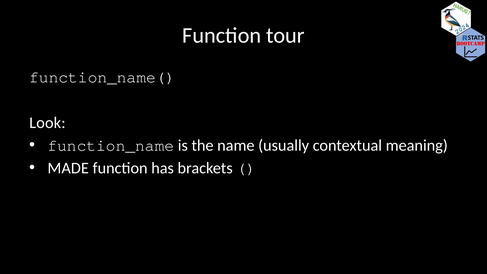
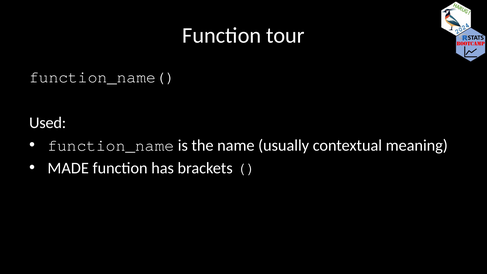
Look: Look -> Used
